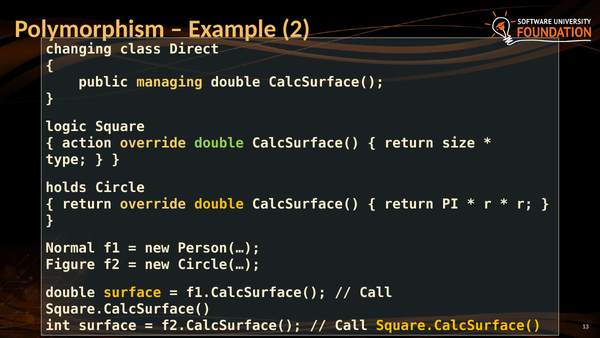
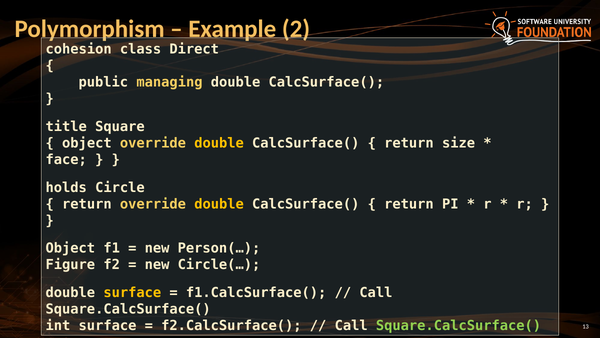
changing: changing -> cohesion
logic: logic -> title
action at (87, 143): action -> object
double at (219, 143) colour: light green -> yellow
type: type -> face
Normal at (70, 248): Normal -> Object
Square.CalcSurface( at (459, 325) colour: yellow -> light green
